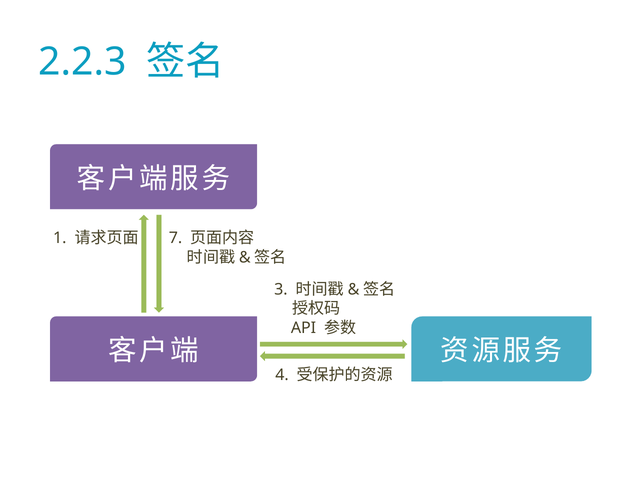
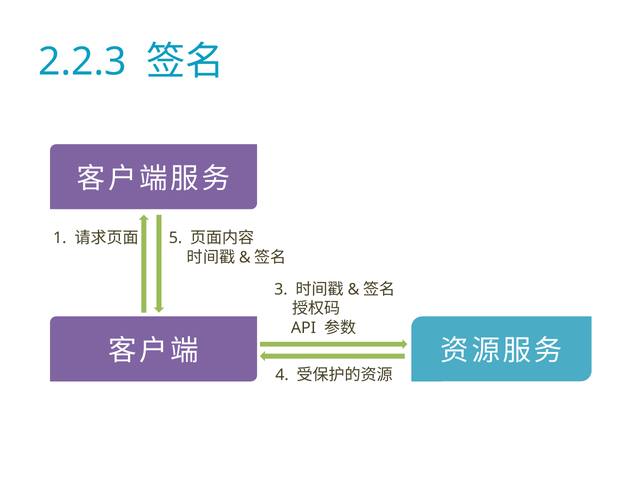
7: 7 -> 5
